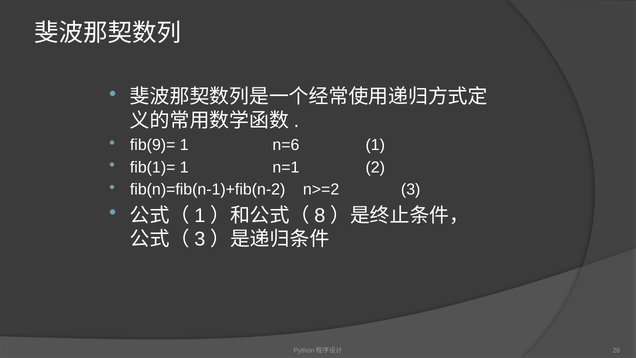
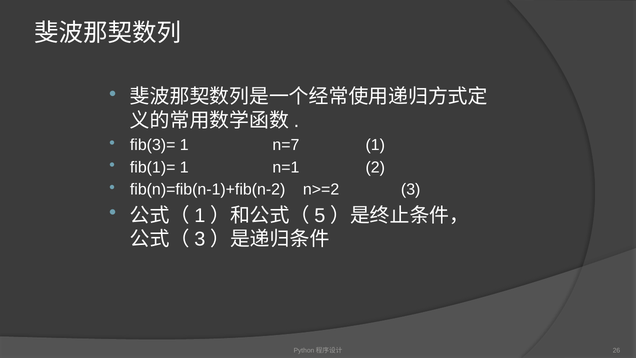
fib(9)=: fib(9)= -> fib(3)=
n=6: n=6 -> n=7
8: 8 -> 5
